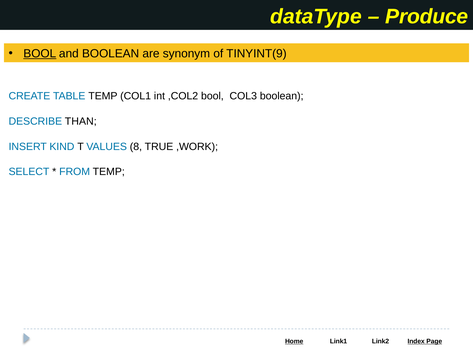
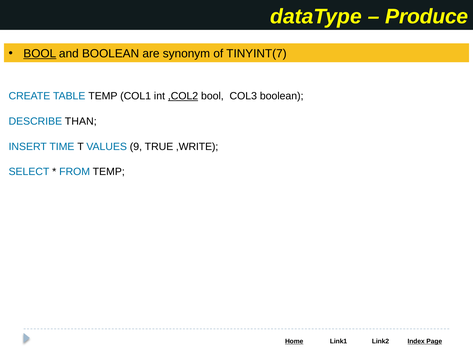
TINYINT(9: TINYINT(9 -> TINYINT(7
,COL2 underline: none -> present
KIND: KIND -> TIME
8: 8 -> 9
,WORK: ,WORK -> ,WRITE
